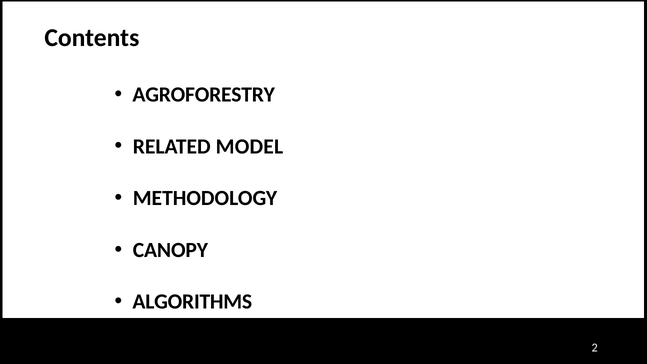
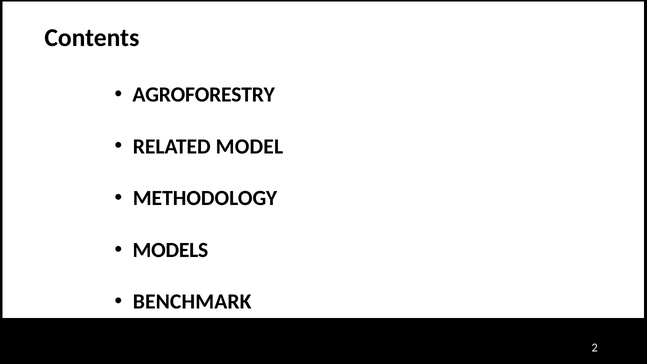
CANOPY: CANOPY -> MODELS
ALGORITHMS: ALGORITHMS -> BENCHMARK
